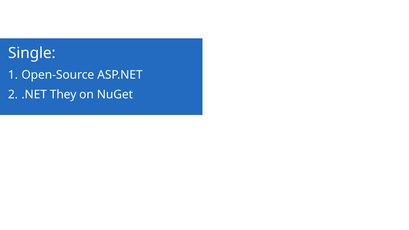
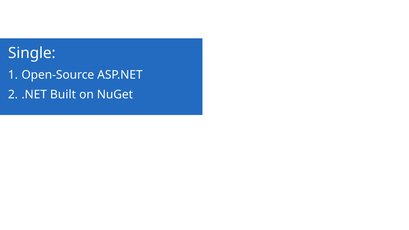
They: They -> Built
